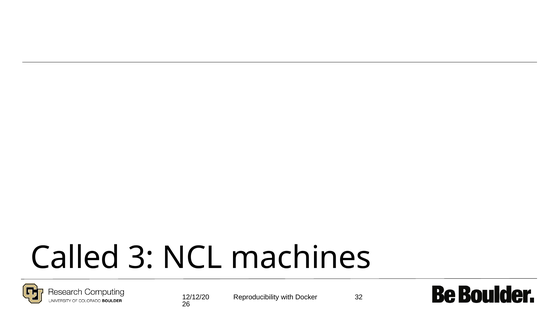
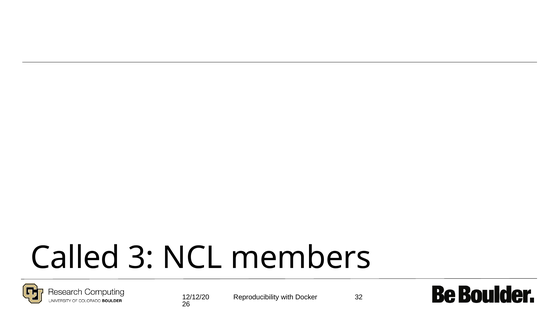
machines: machines -> members
